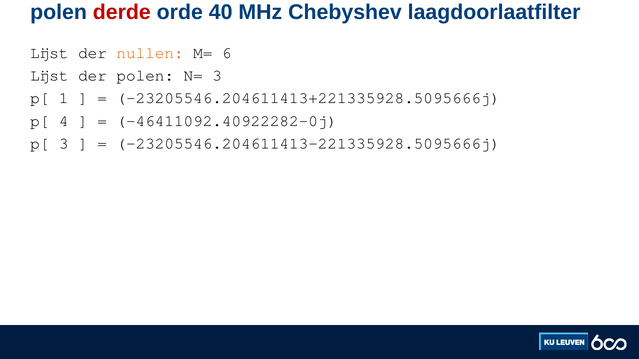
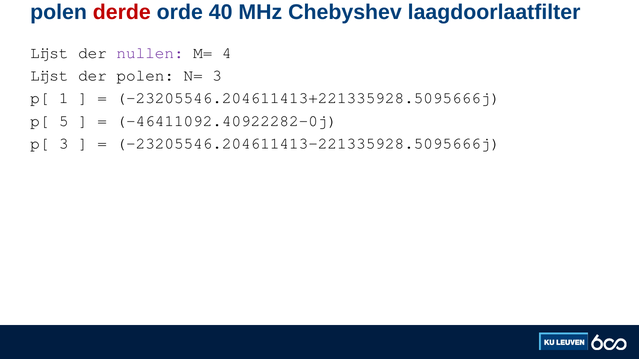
nullen colour: orange -> purple
6: 6 -> 4
4: 4 -> 5
